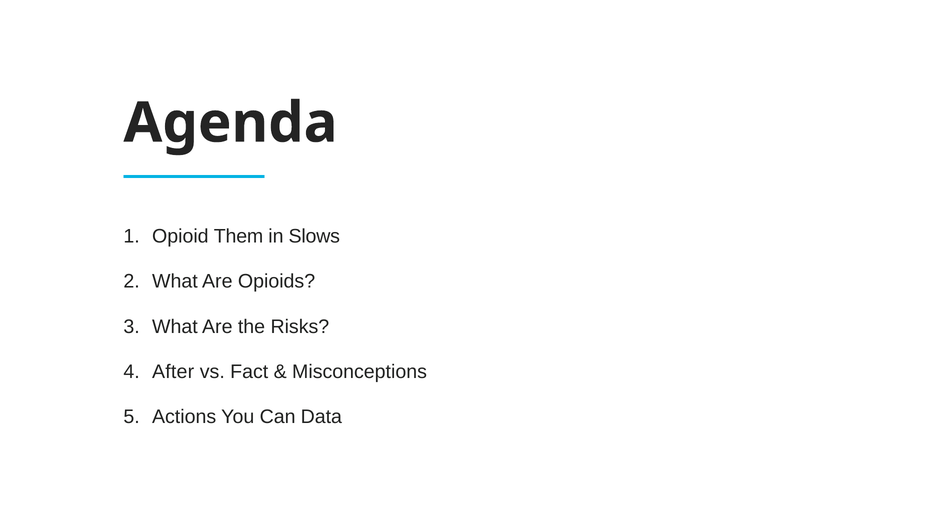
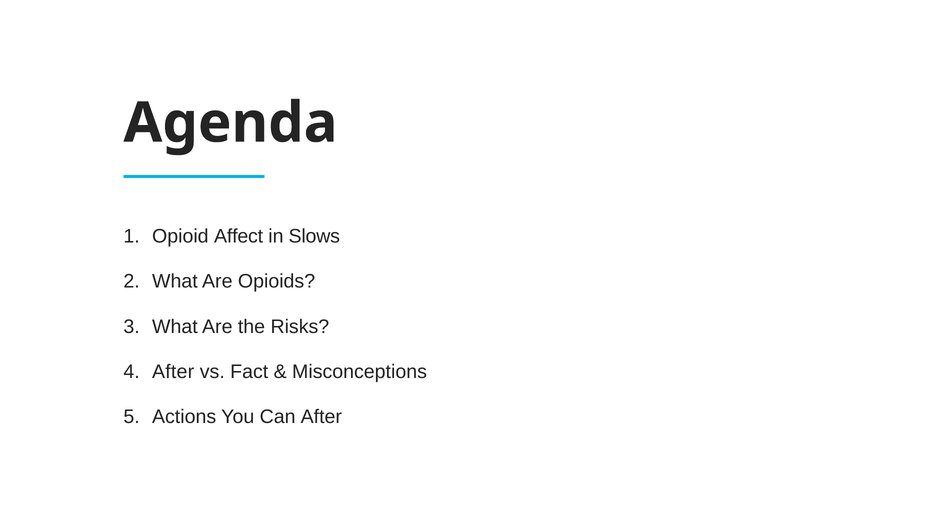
Them: Them -> Affect
Can Data: Data -> After
